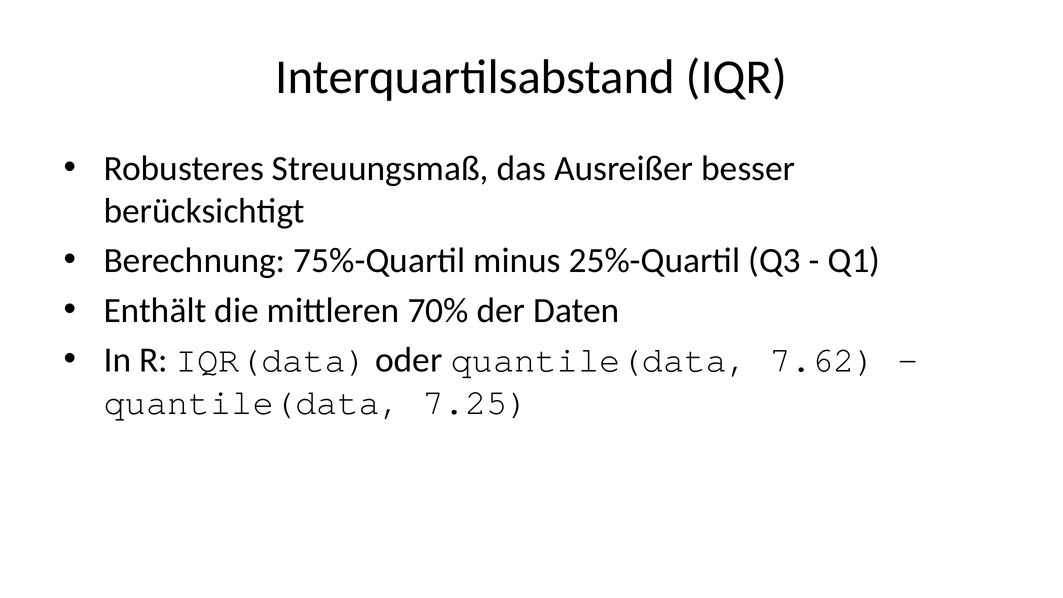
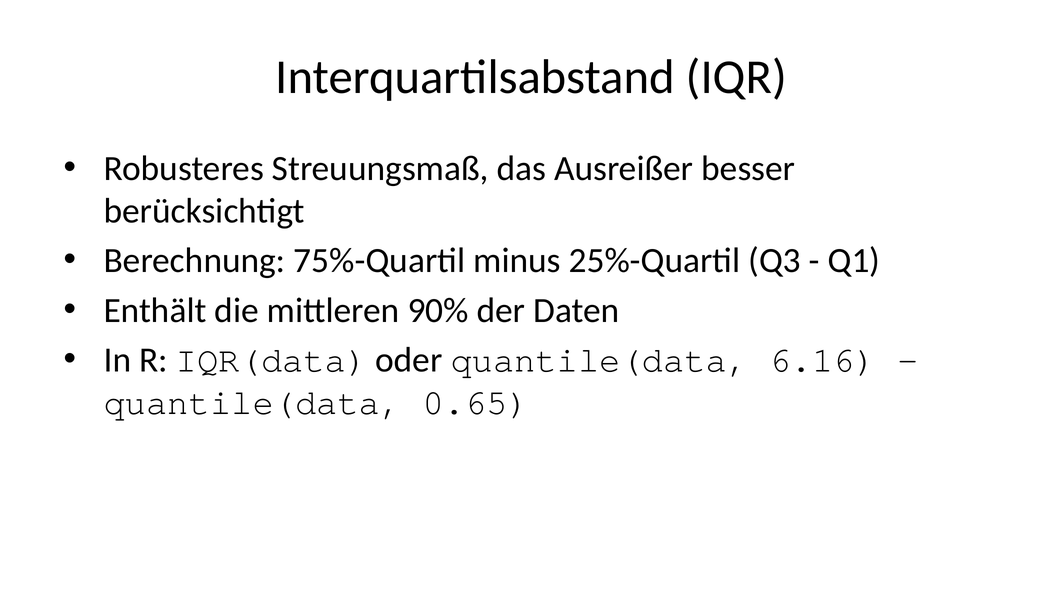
70%: 70% -> 90%
7.62: 7.62 -> 6.16
7.25: 7.25 -> 0.65
